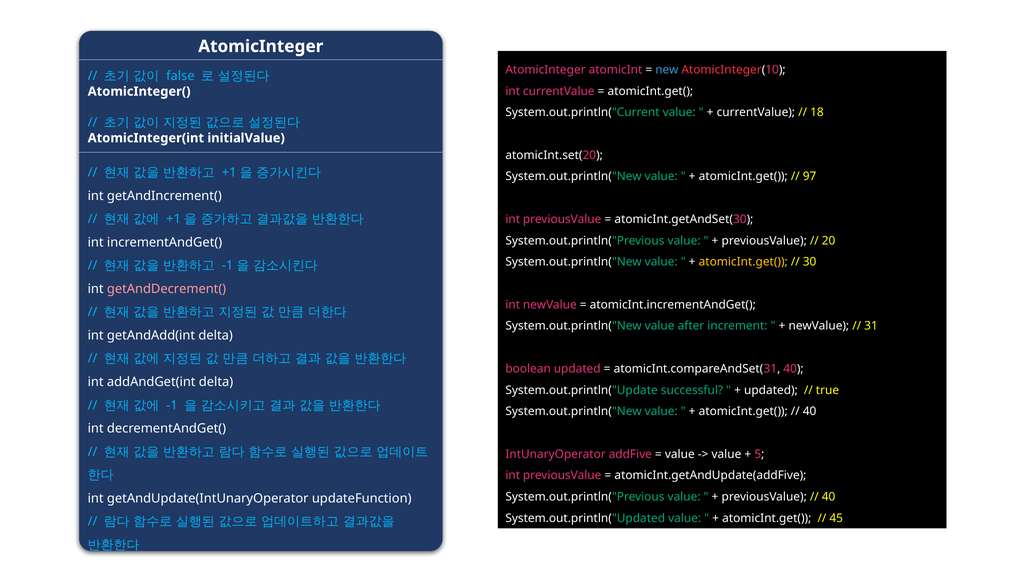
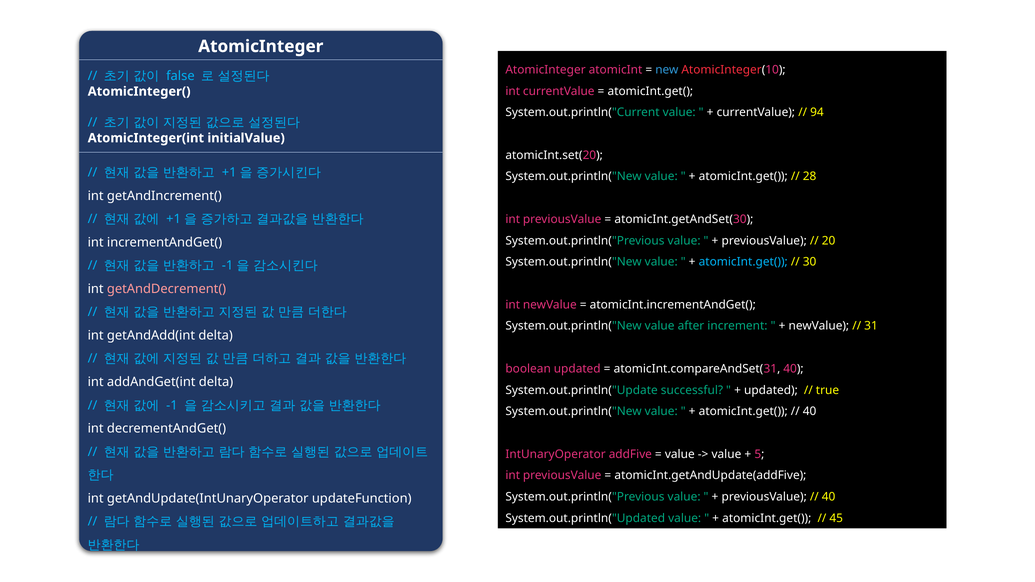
18: 18 -> 94
97: 97 -> 28
atomicInt.get( at (743, 262) colour: yellow -> light blue
